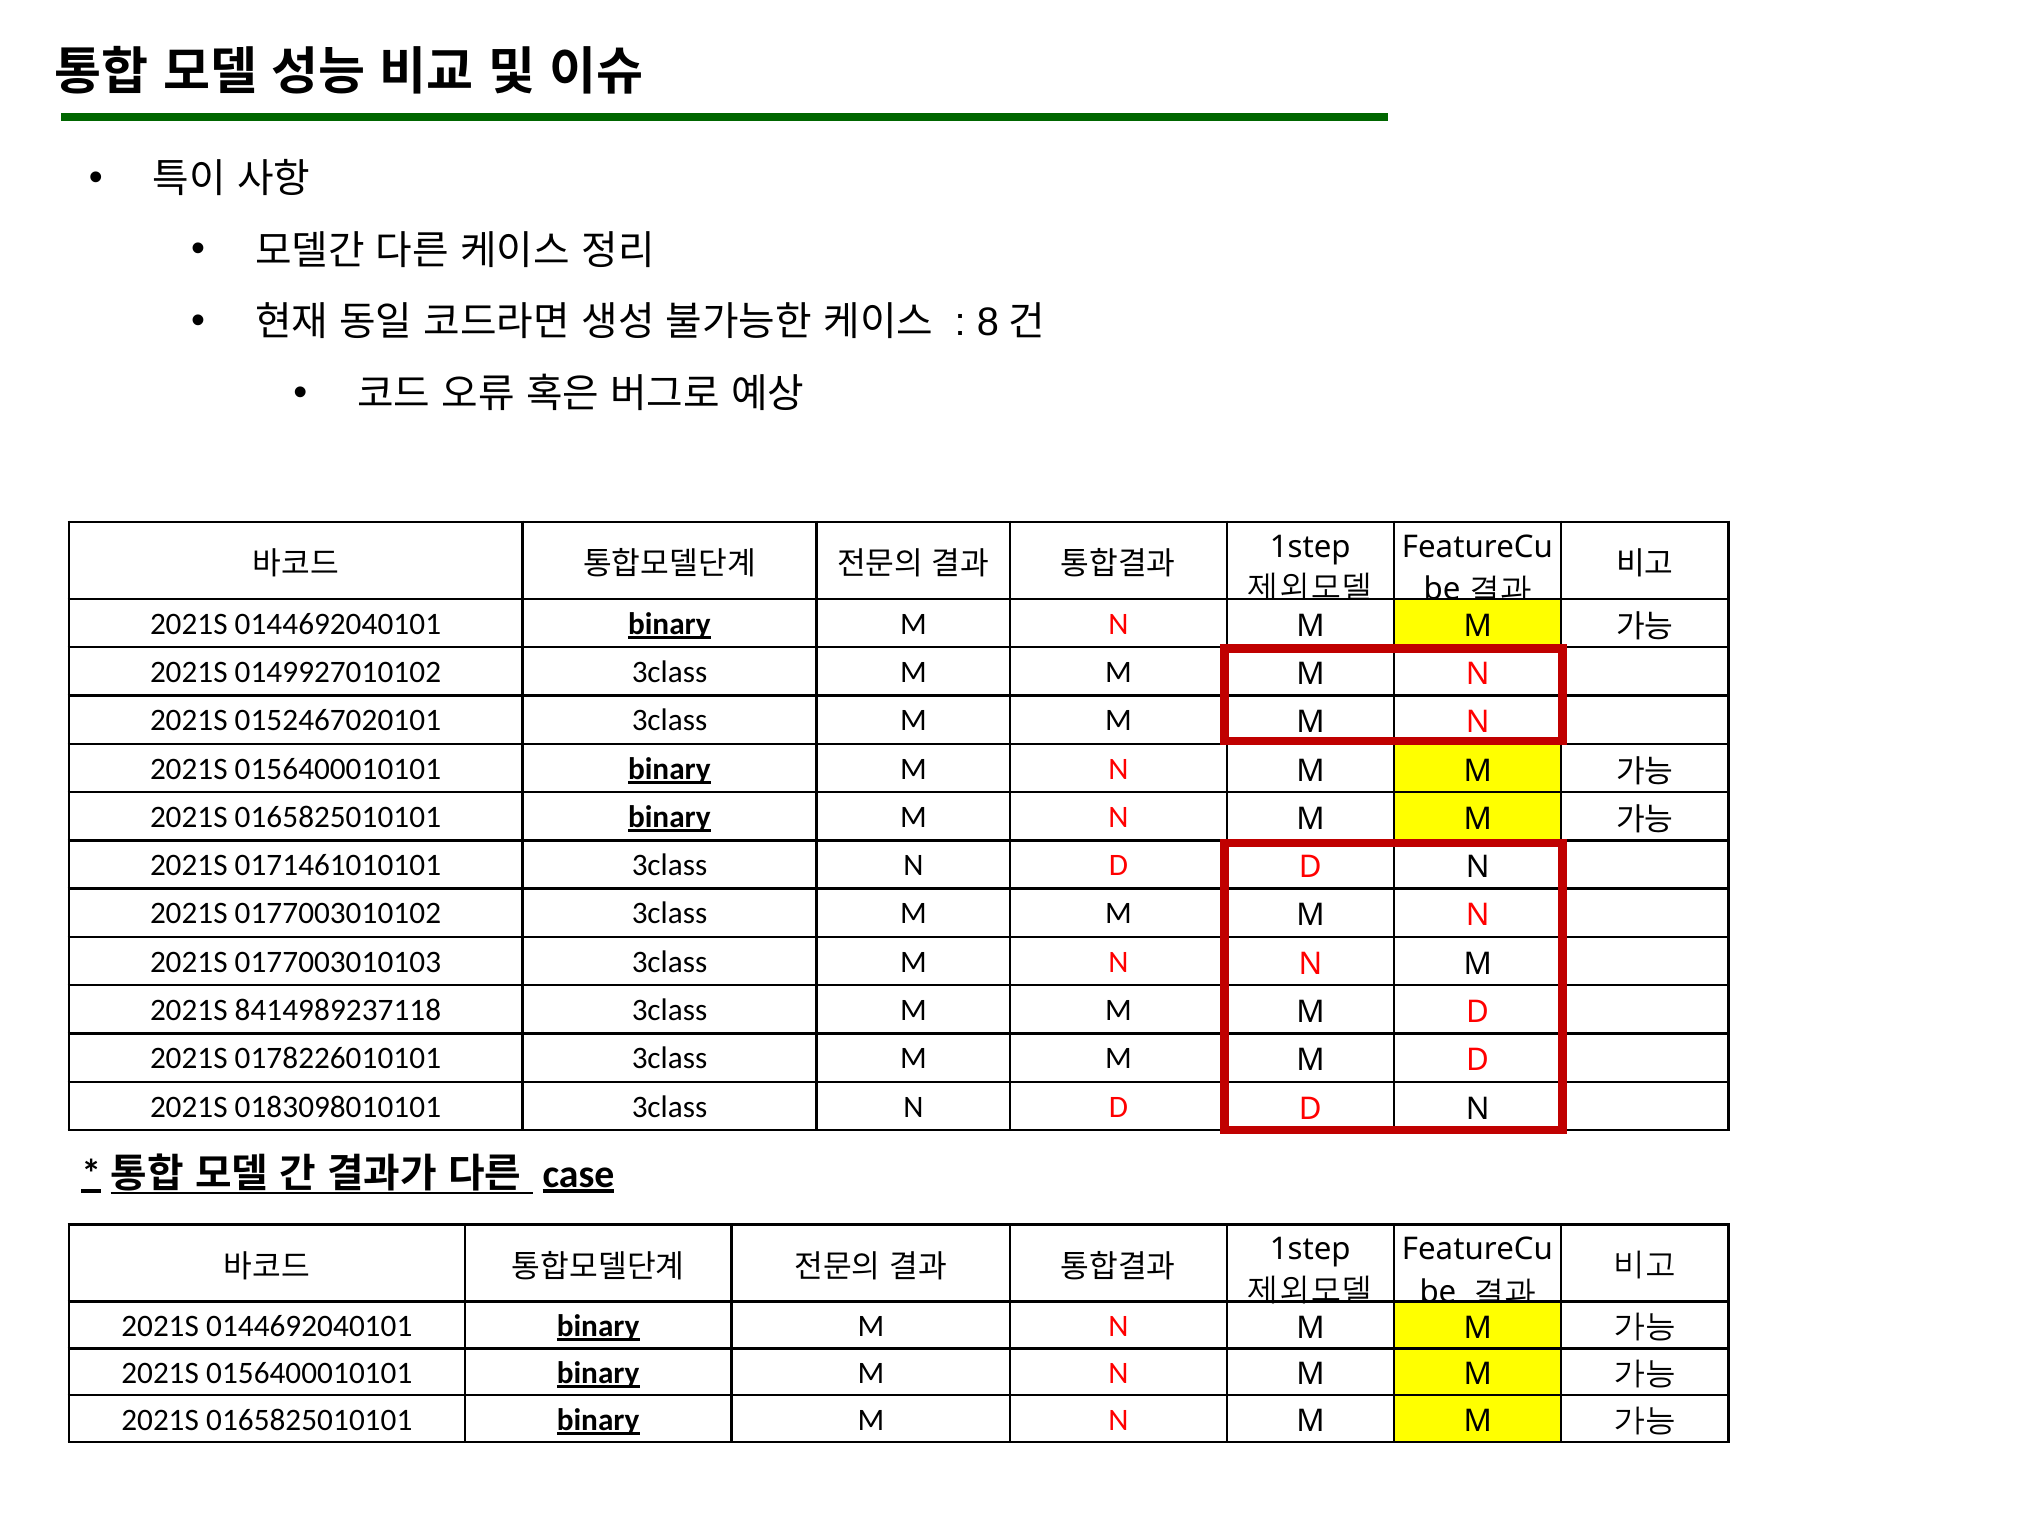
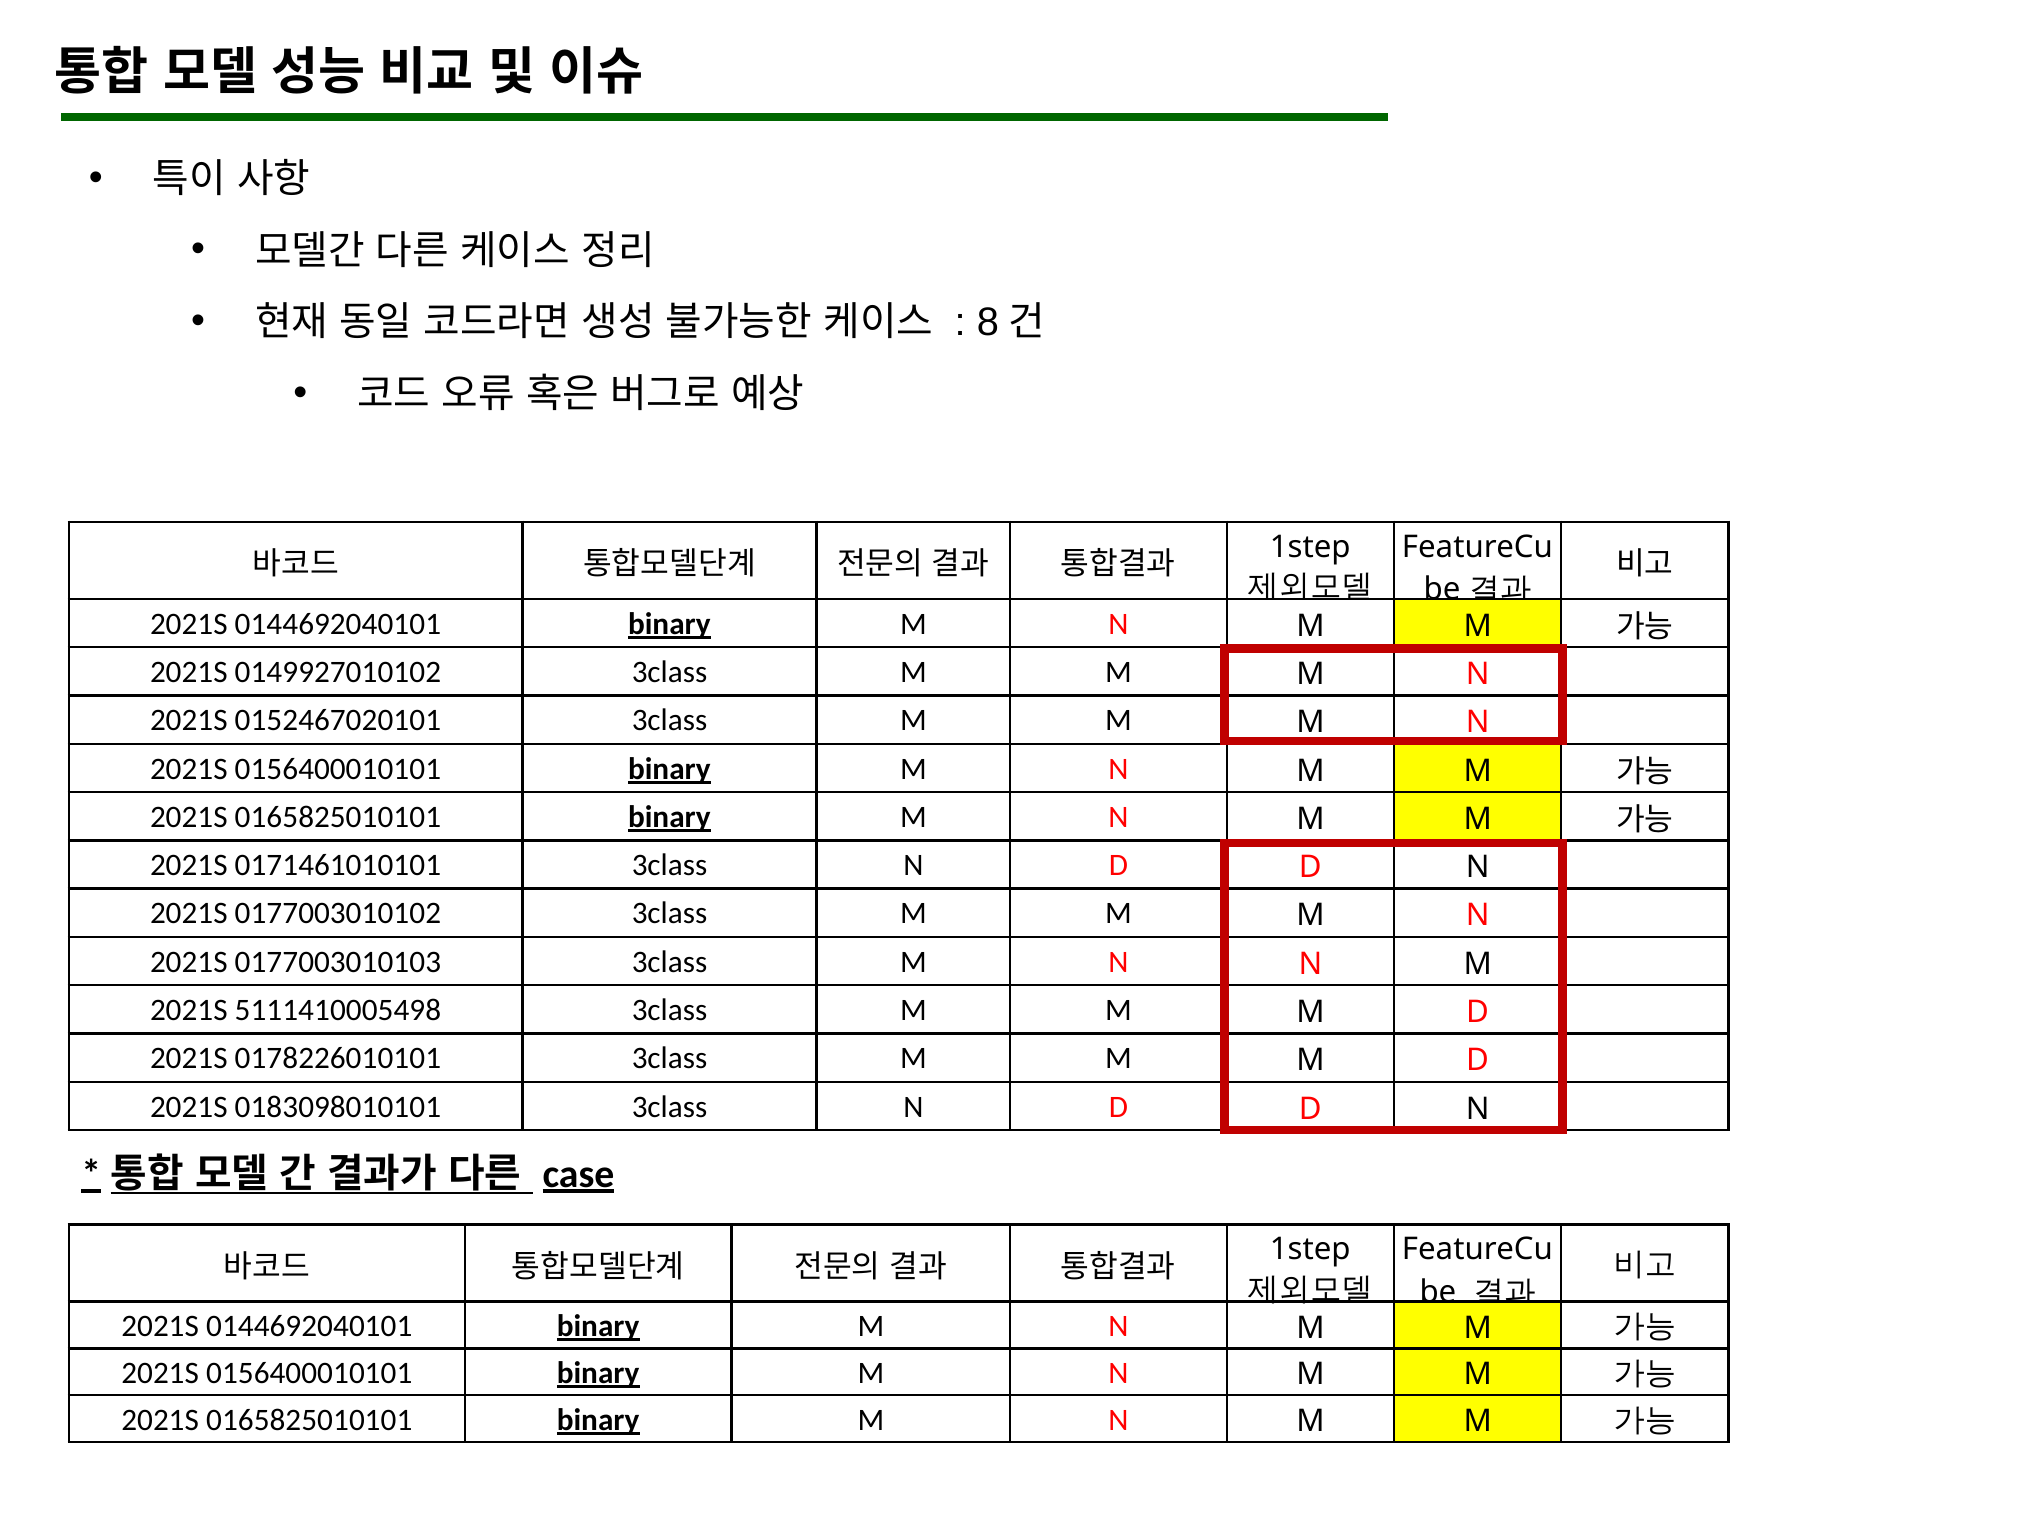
8414989237118: 8414989237118 -> 5111410005498
